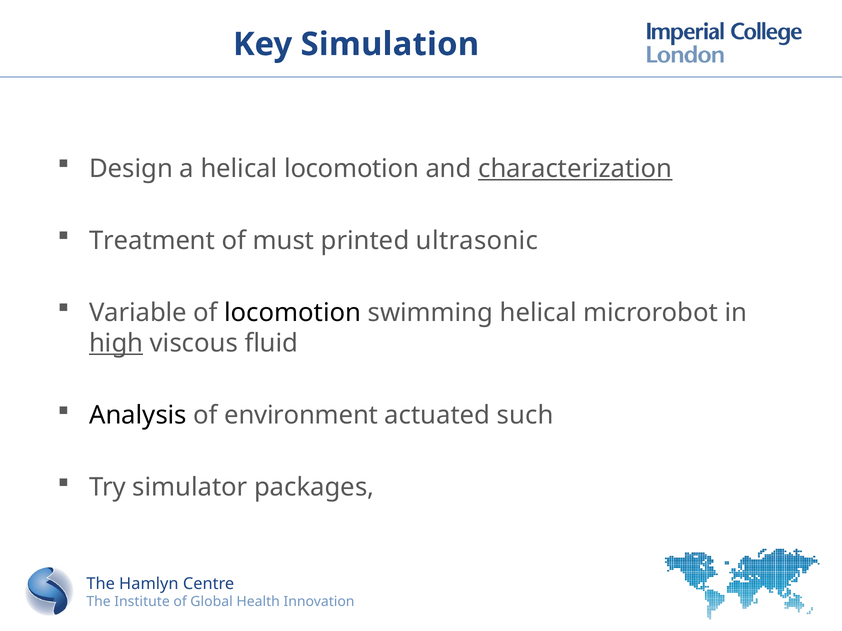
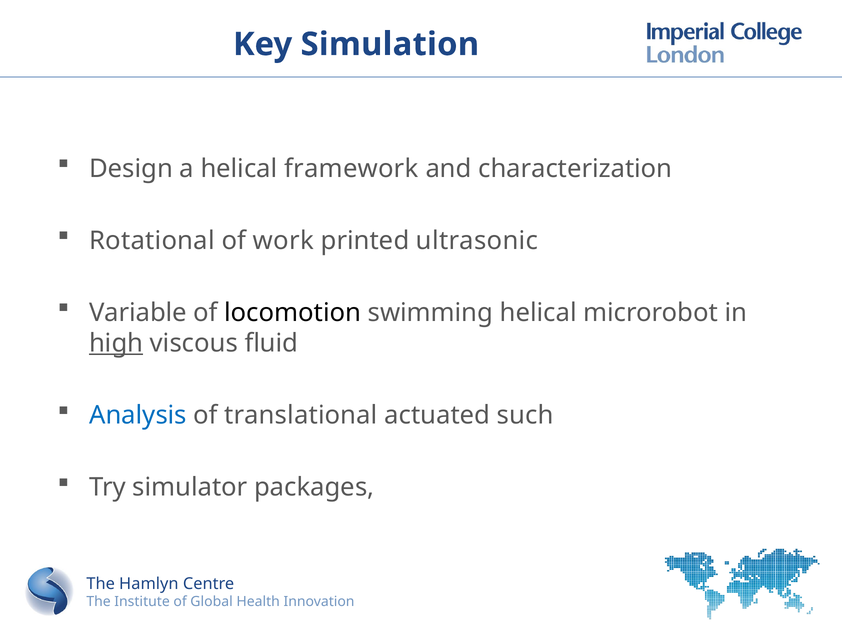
helical locomotion: locomotion -> framework
characterization underline: present -> none
Treatment: Treatment -> Rotational
must: must -> work
Analysis colour: black -> blue
environment: environment -> translational
